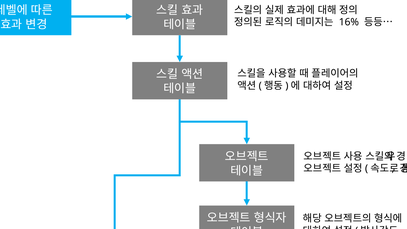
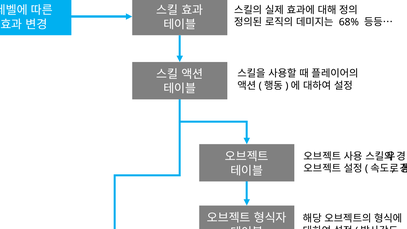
16%: 16% -> 68%
